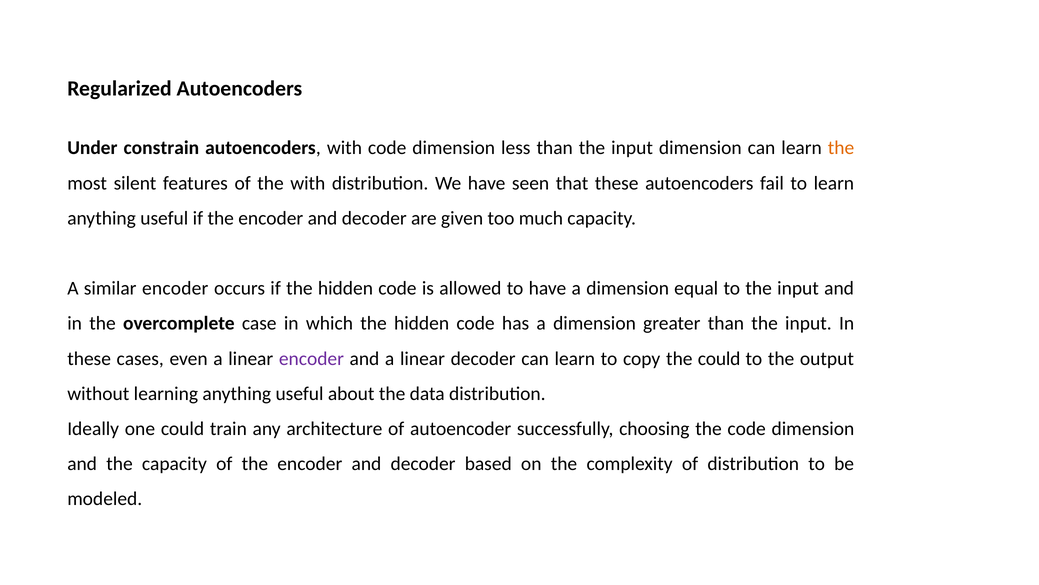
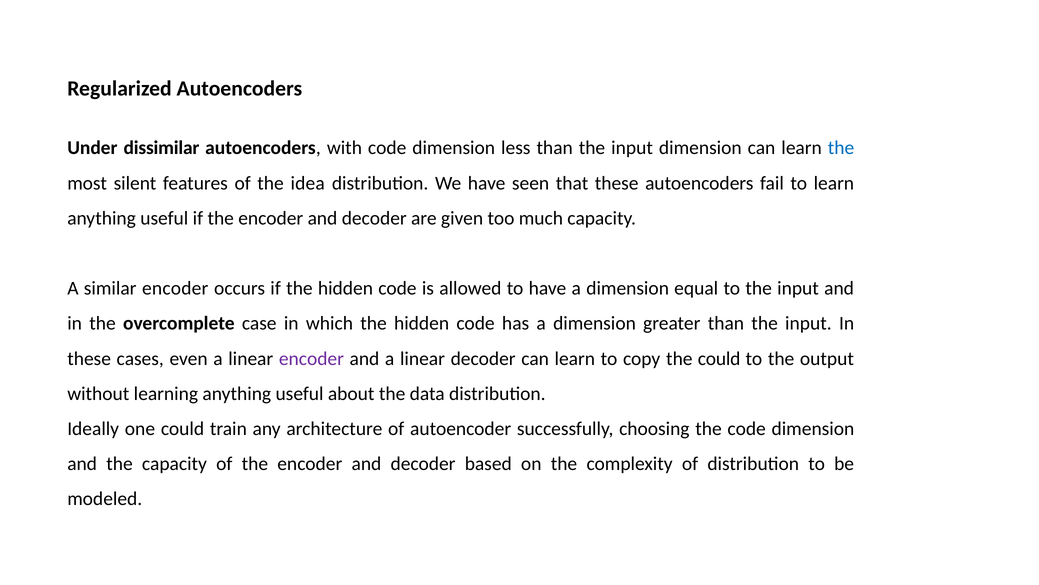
constrain: constrain -> dissimilar
the at (841, 148) colour: orange -> blue
the with: with -> idea
